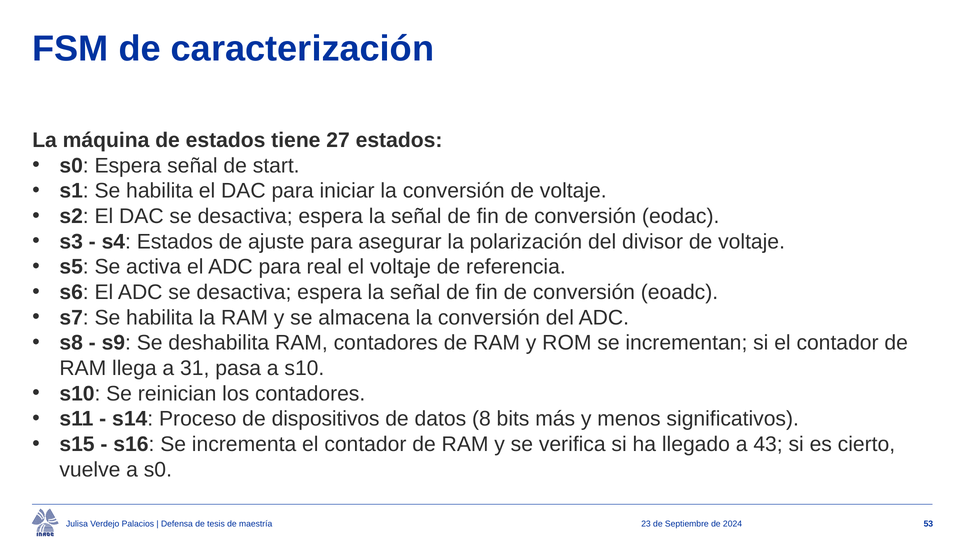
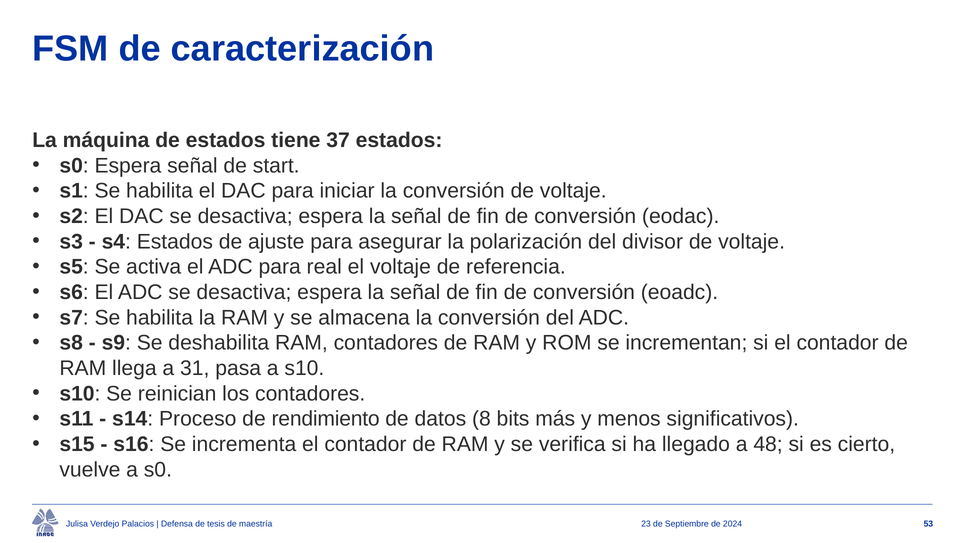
27: 27 -> 37
dispositivos: dispositivos -> rendimiento
43: 43 -> 48
